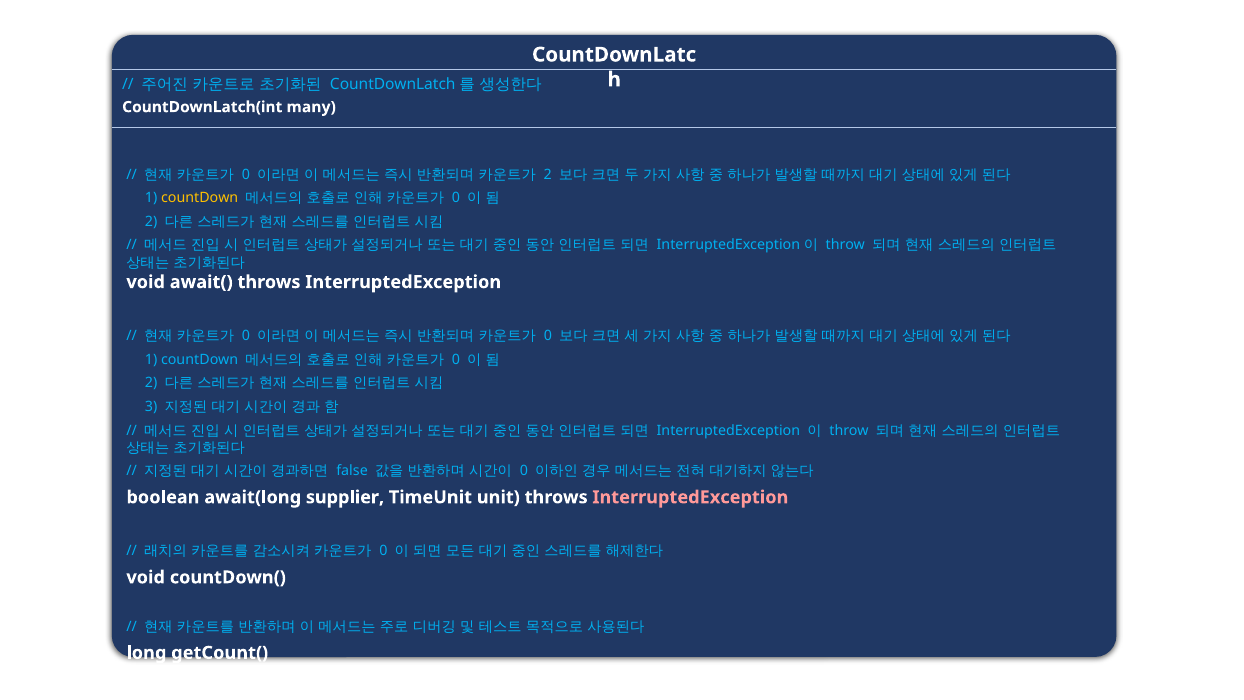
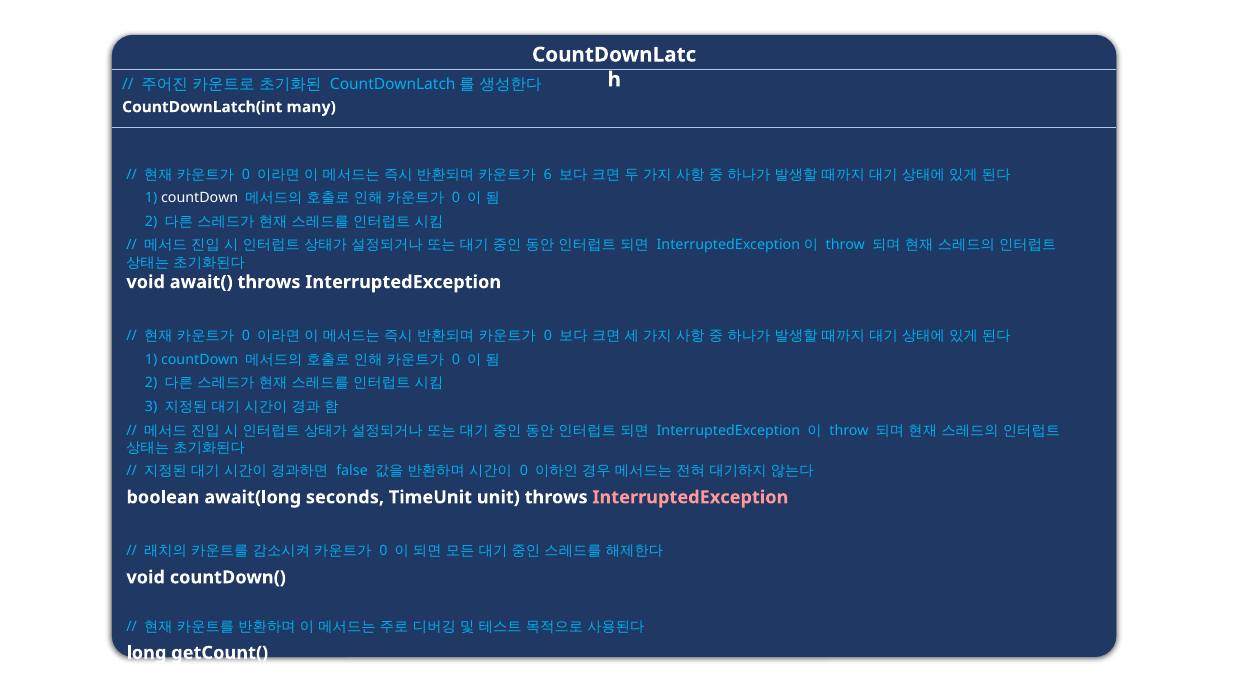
2 at (548, 174): 2 -> 6
countDown at (200, 198) colour: yellow -> white
supplier: supplier -> seconds
